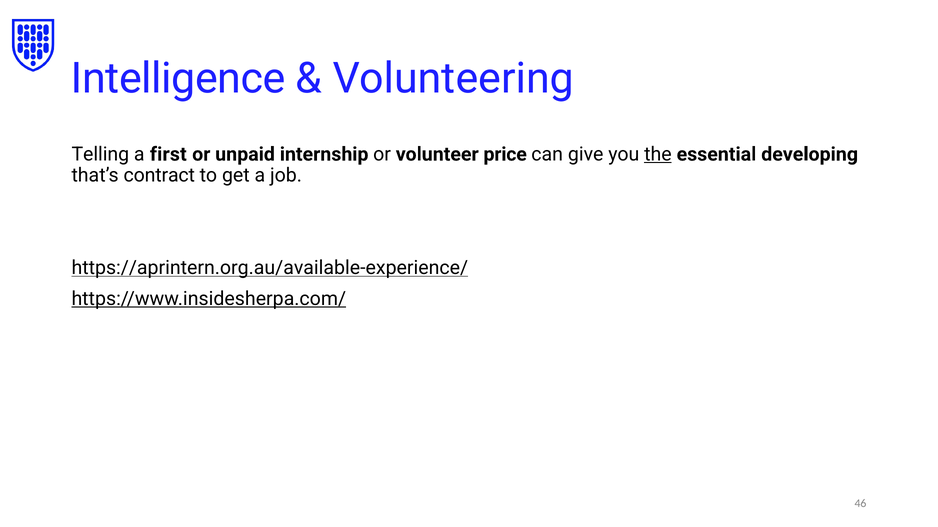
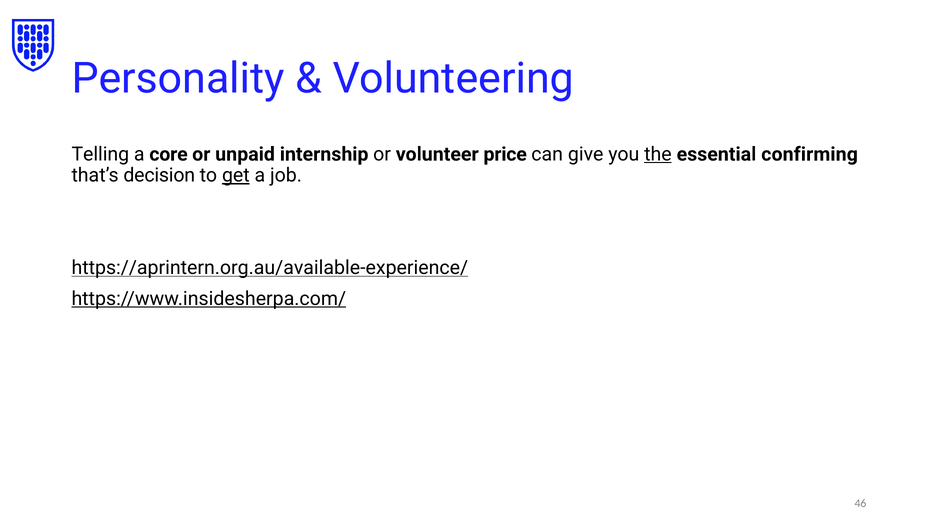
Intelligence: Intelligence -> Personality
first: first -> core
developing: developing -> confirming
contract: contract -> decision
get underline: none -> present
